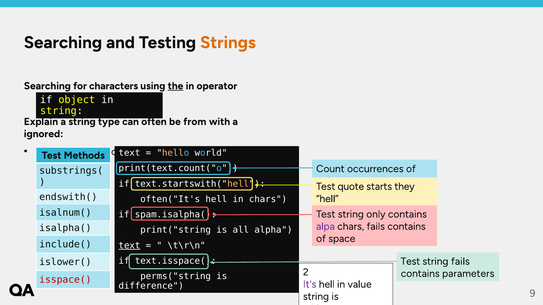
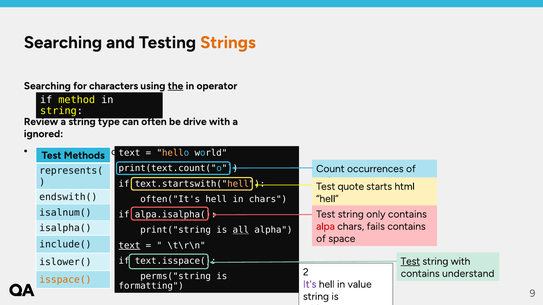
object: object -> method
Explain: Explain -> Review
from: from -> drive
substrings(: substrings( -> represents(
they: they -> html
spam.isalpha(: spam.isalpha( -> alpa.isalpha(
alpa colour: purple -> red
all underline: none -> present
Test at (410, 262) underline: none -> present
string fails: fails -> with
parameters: parameters -> understand
isspace( colour: red -> orange
difference: difference -> formatting
